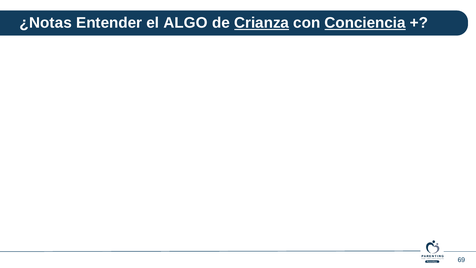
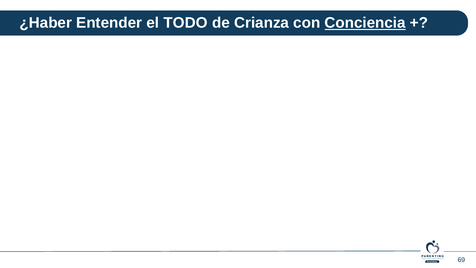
¿Notas: ¿Notas -> ¿Haber
ALGO: ALGO -> TODO
Crianza underline: present -> none
